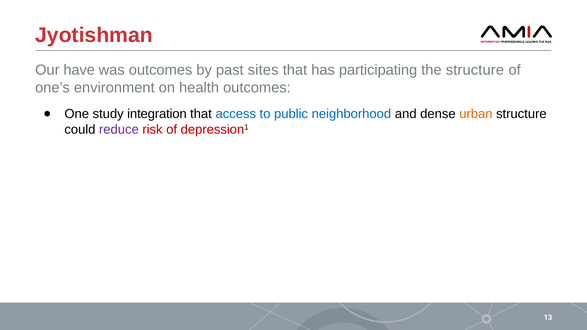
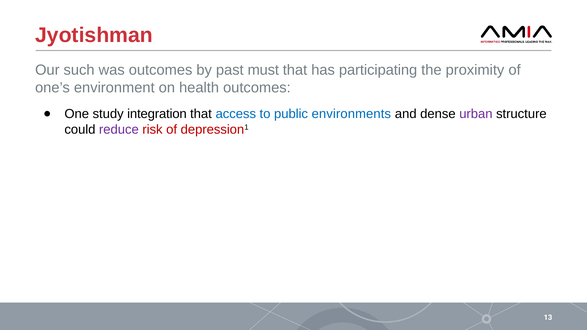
have: have -> such
sites: sites -> must
the structure: structure -> proximity
neighborhood: neighborhood -> environments
urban colour: orange -> purple
